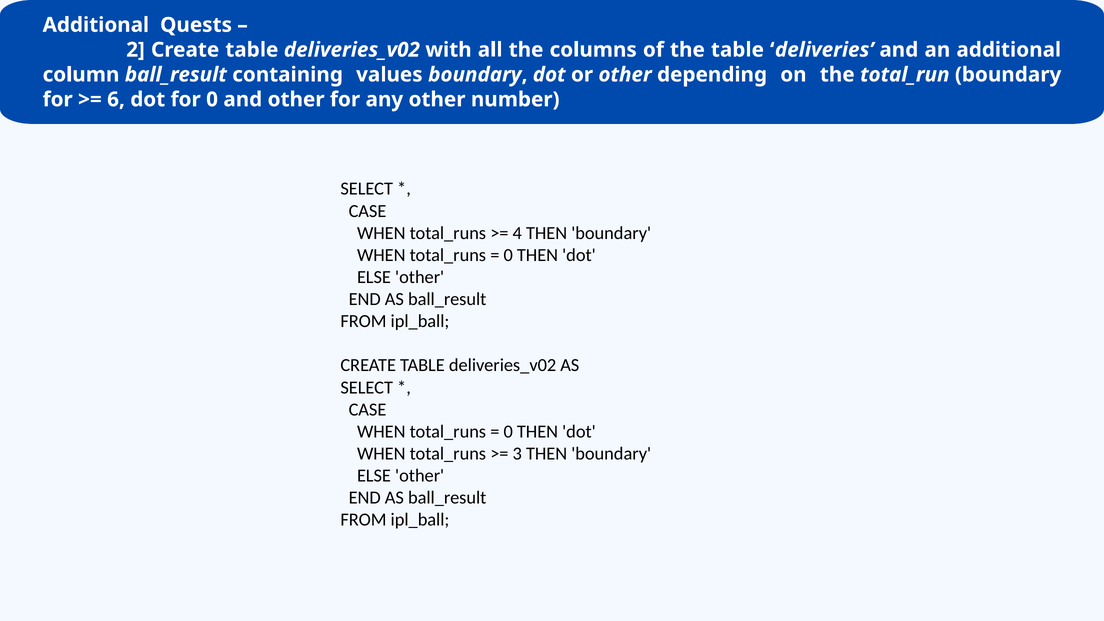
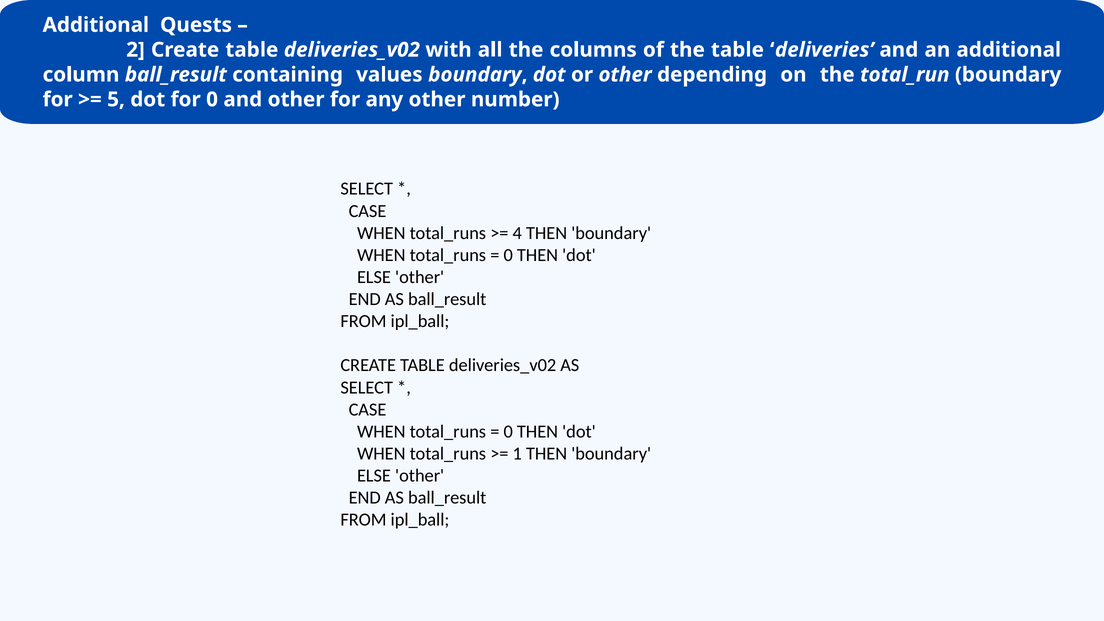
6: 6 -> 5
3: 3 -> 1
